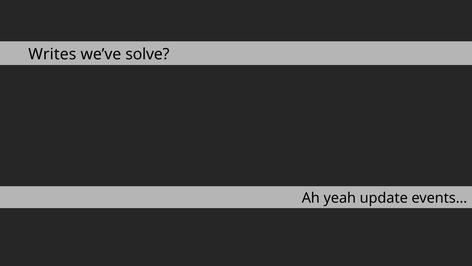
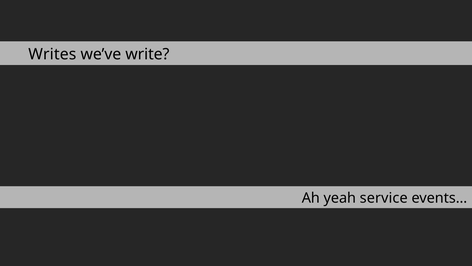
solve: solve -> write
update: update -> service
